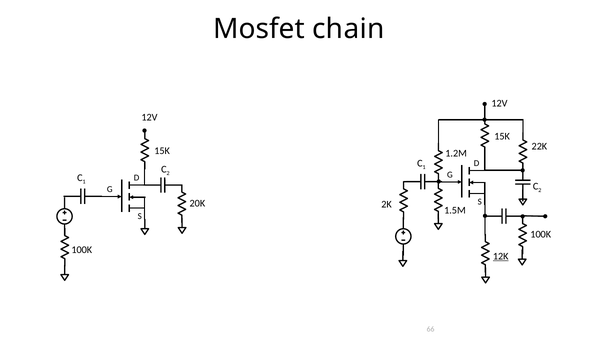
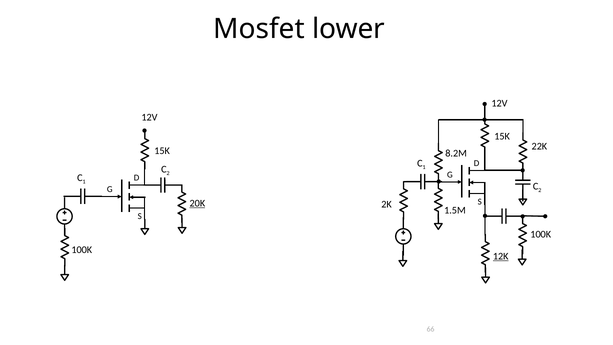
chain: chain -> lower
1.2M: 1.2M -> 8.2M
20K underline: none -> present
